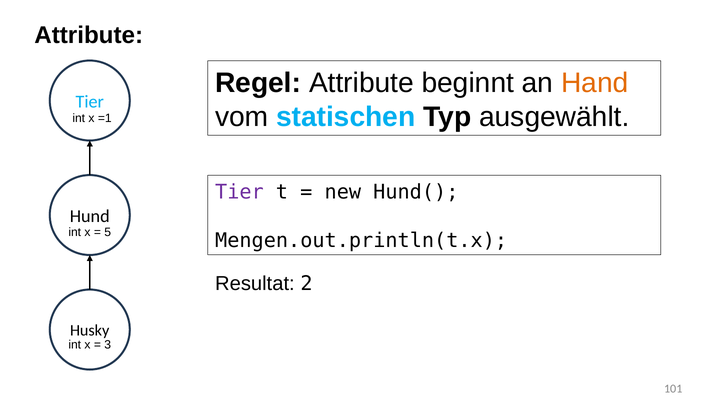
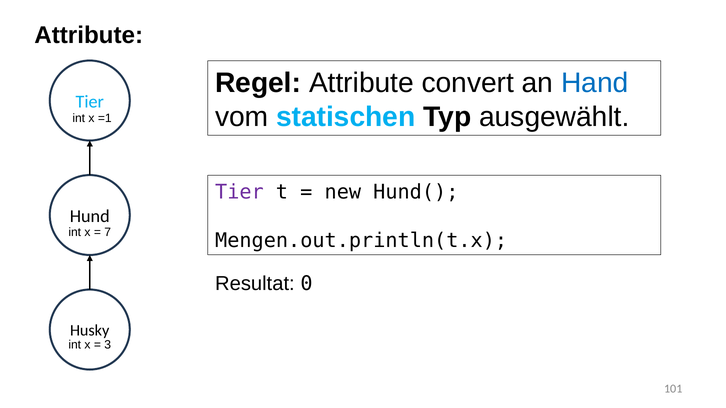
beginnt: beginnt -> convert
Hand colour: orange -> blue
5: 5 -> 7
2: 2 -> 0
